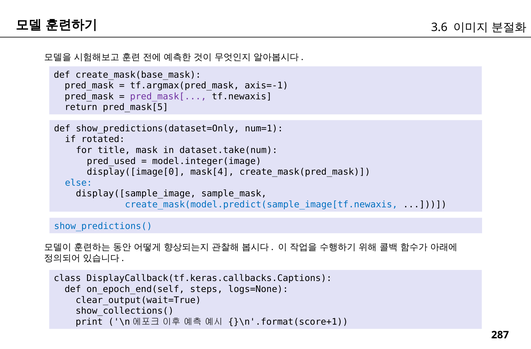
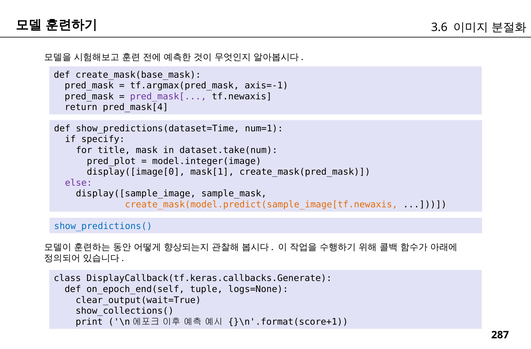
pred_mask[5: pred_mask[5 -> pred_mask[4
show_predictions(dataset=Only: show_predictions(dataset=Only -> show_predictions(dataset=Time
rotated: rotated -> specify
pred_used: pred_used -> pred_plot
mask[4: mask[4 -> mask[1
else colour: blue -> purple
create_mask(model.predict(sample_image[tf.newaxis colour: blue -> orange
DisplayCallback(tf.keras.callbacks.Captions: DisplayCallback(tf.keras.callbacks.Captions -> DisplayCallback(tf.keras.callbacks.Generate
steps: steps -> tuple
